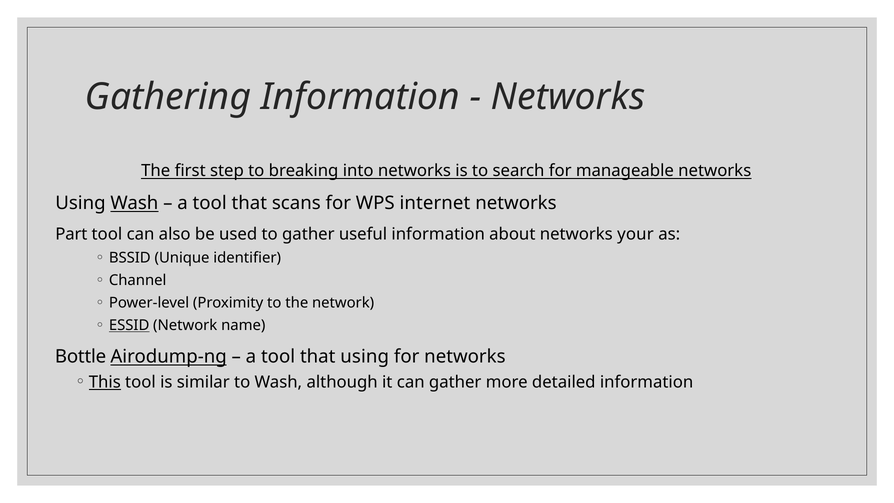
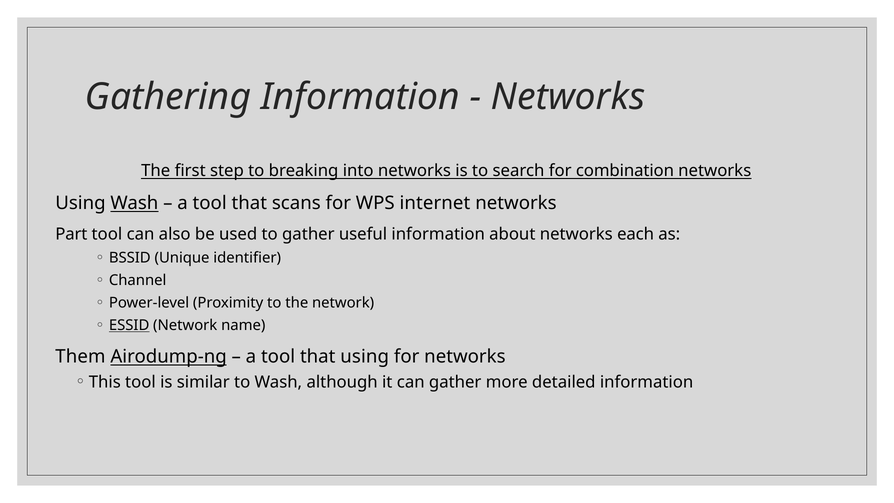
manageable: manageable -> combination
your: your -> each
Bottle: Bottle -> Them
This underline: present -> none
